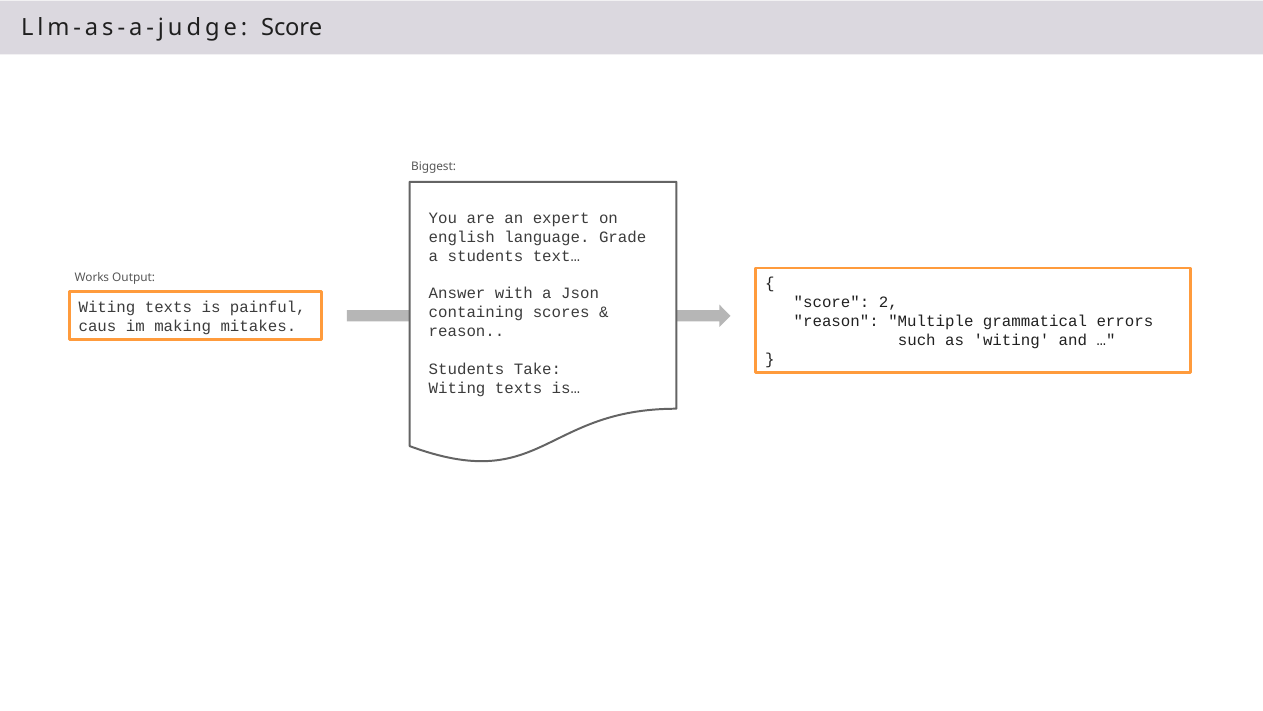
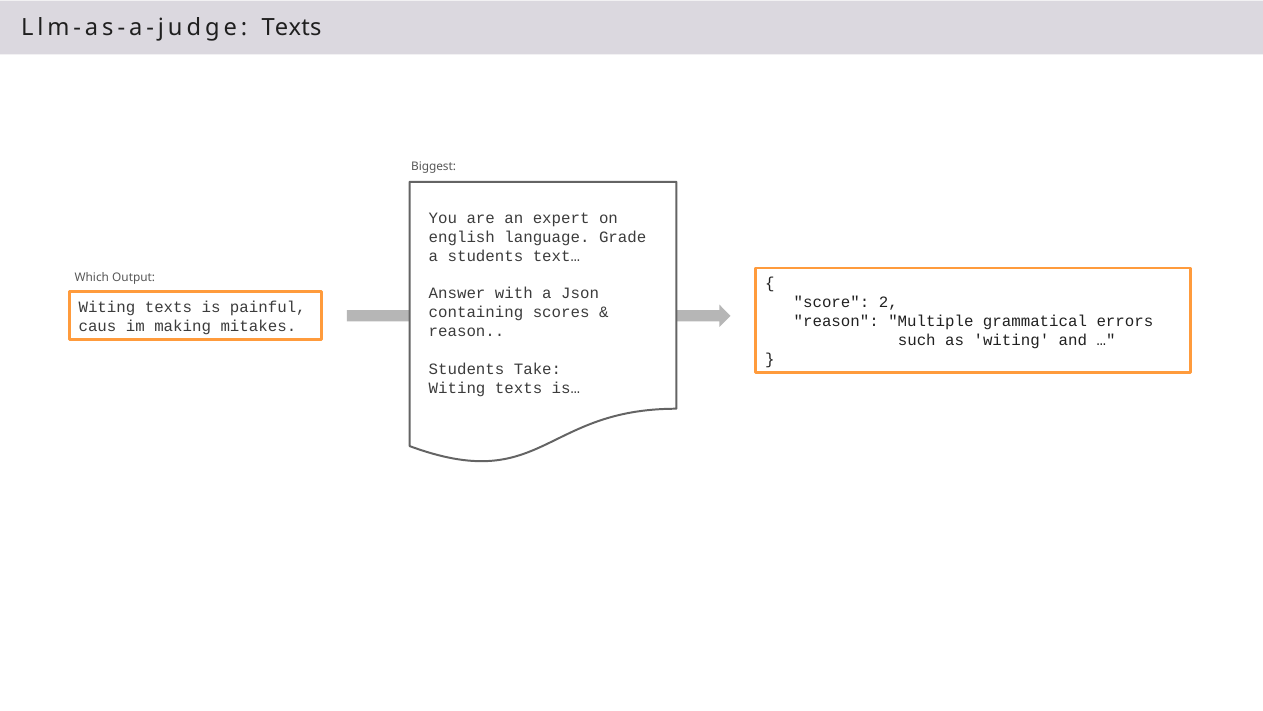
Llm-as-a-judge Score: Score -> Texts
Works: Works -> Which
